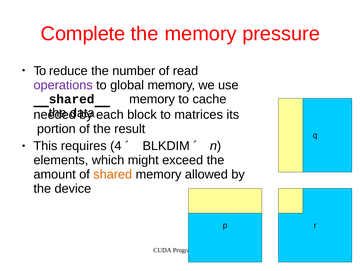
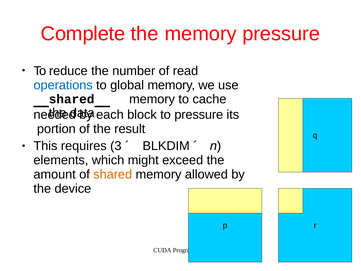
operations colour: purple -> blue
to matrices: matrices -> pressure
4: 4 -> 3
